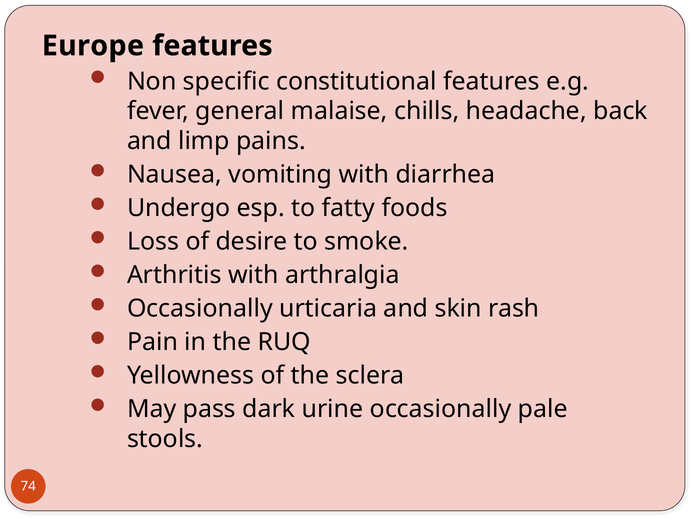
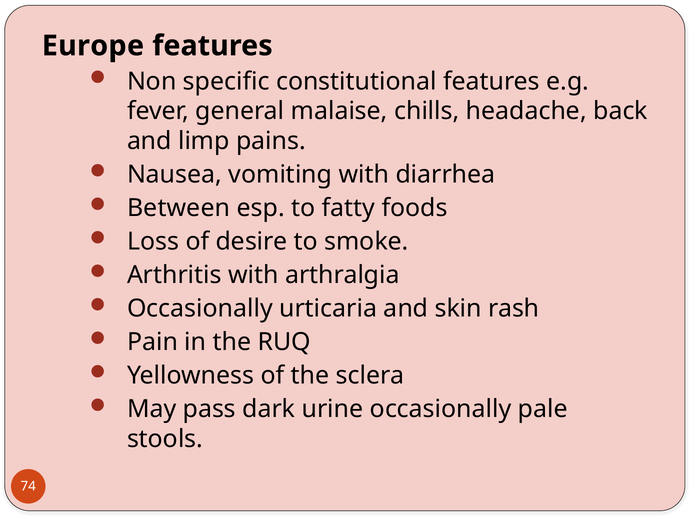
Undergo: Undergo -> Between
